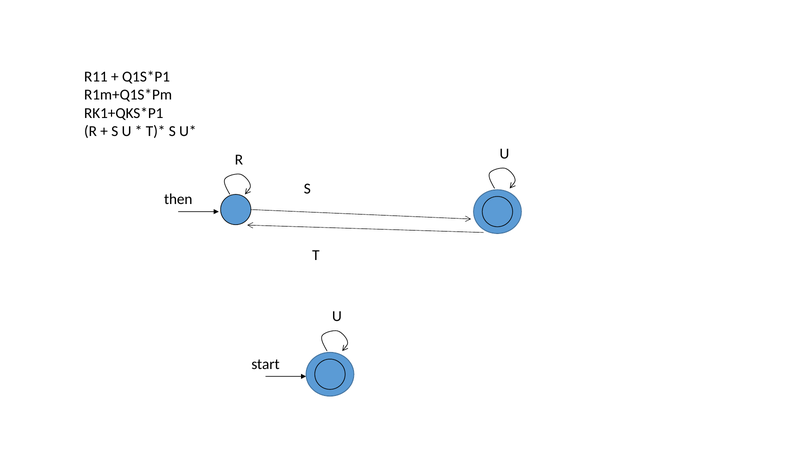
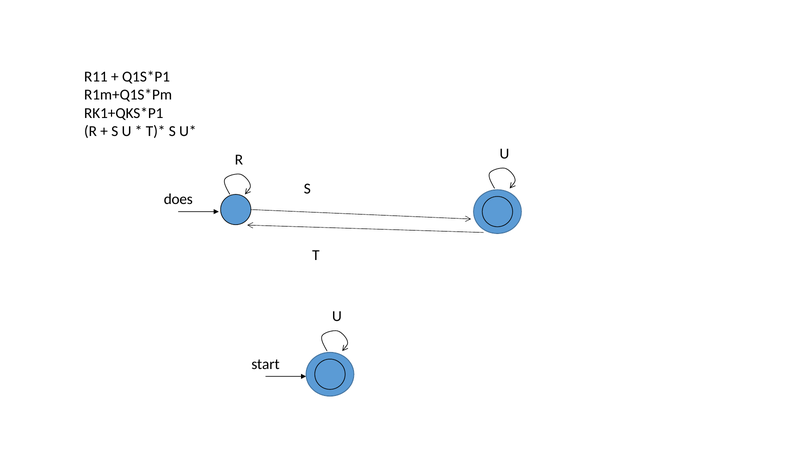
then: then -> does
